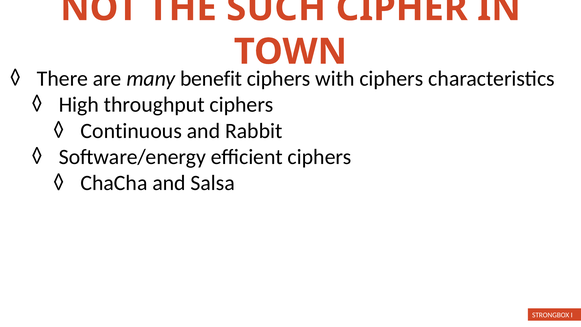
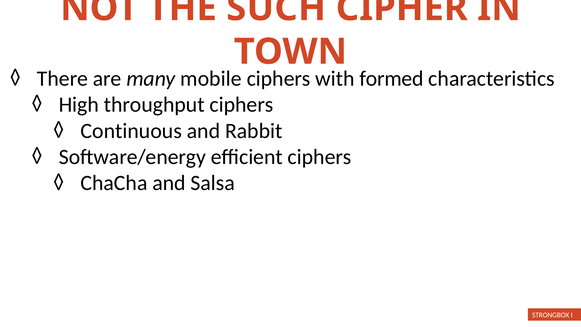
benefit: benefit -> mobile
ciphers at (391, 78): ciphers -> formed
